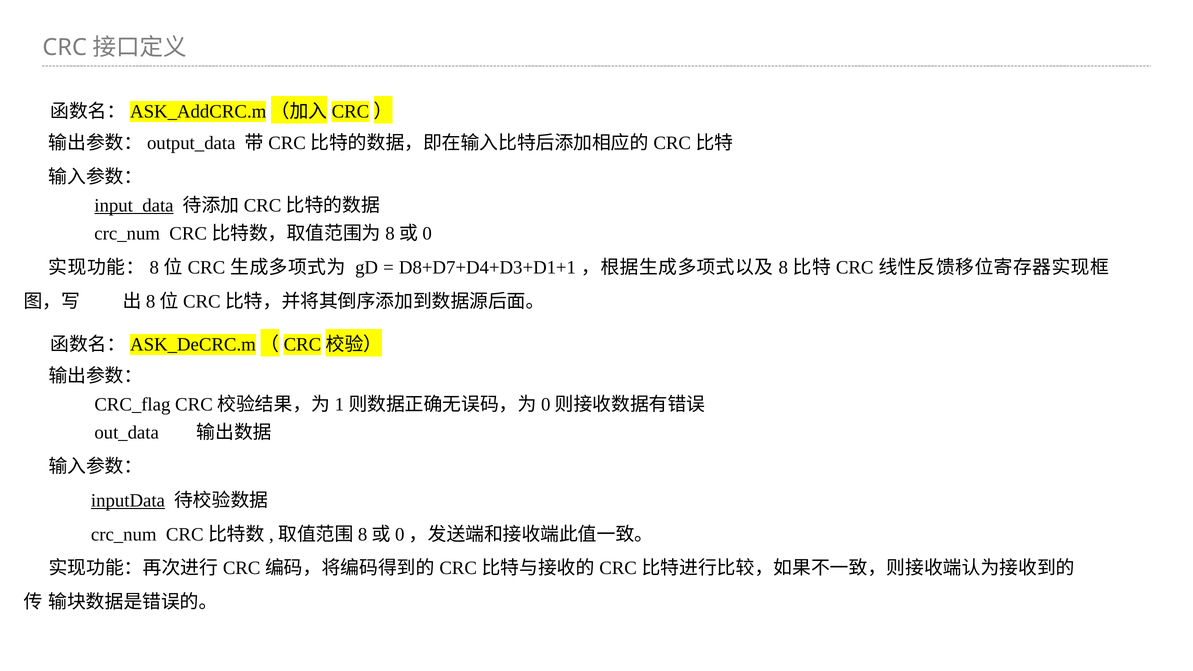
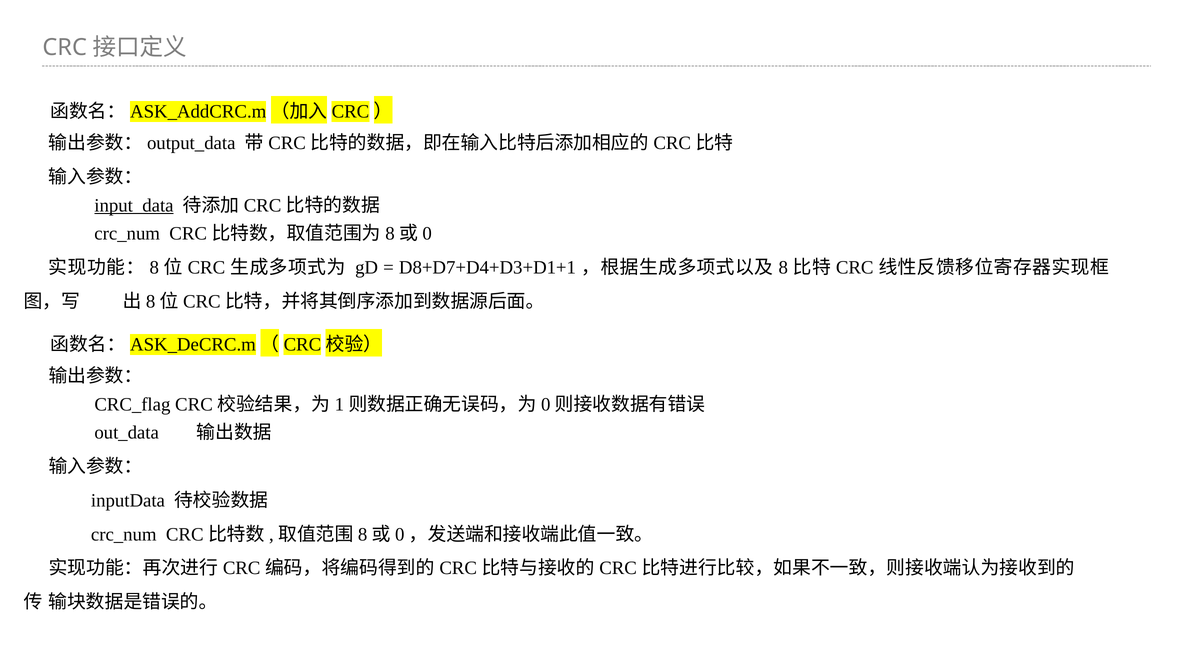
inputData underline: present -> none
